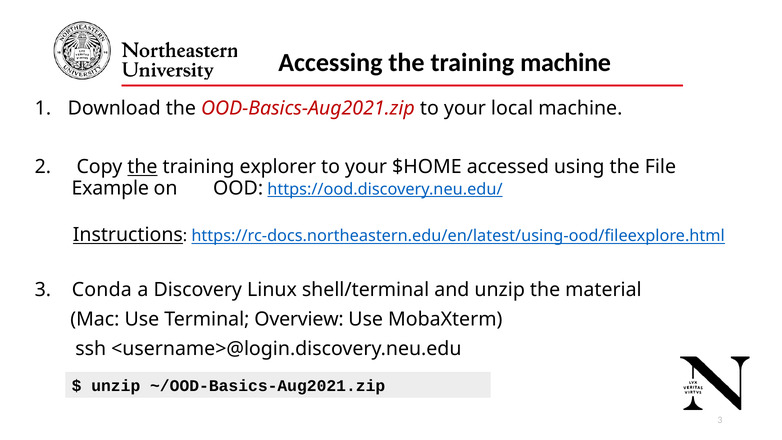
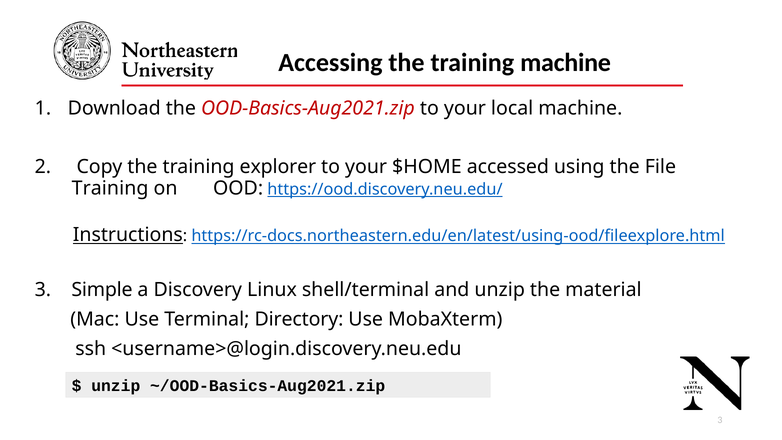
the at (142, 167) underline: present -> none
Example at (110, 188): Example -> Training
Conda: Conda -> Simple
Overview: Overview -> Directory
